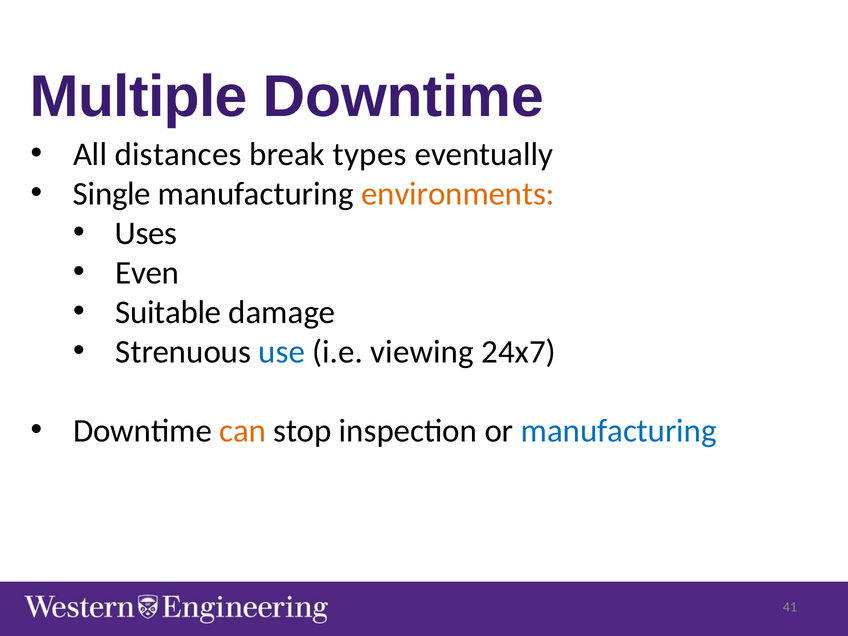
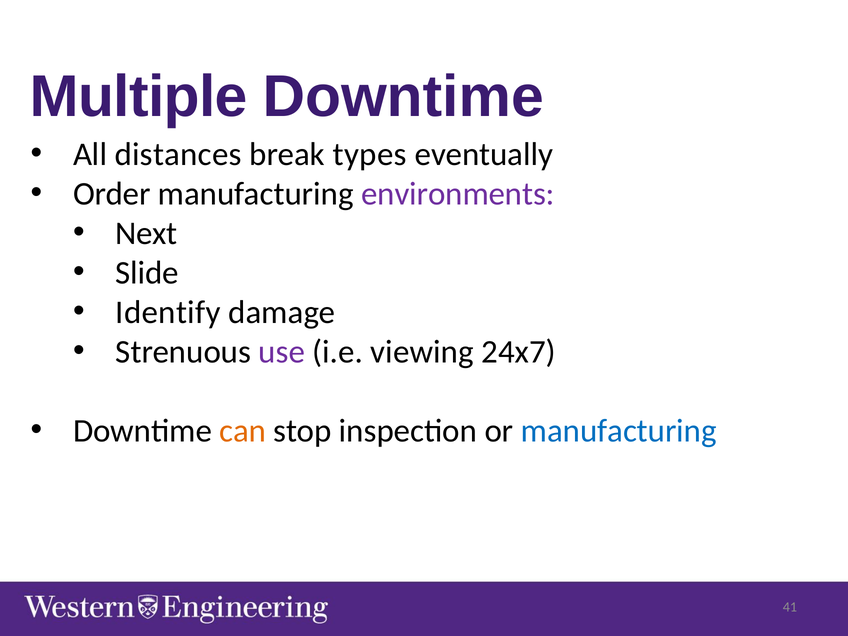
Single: Single -> Order
environments colour: orange -> purple
Uses: Uses -> Next
Even: Even -> Slide
Suitable: Suitable -> Identify
use colour: blue -> purple
